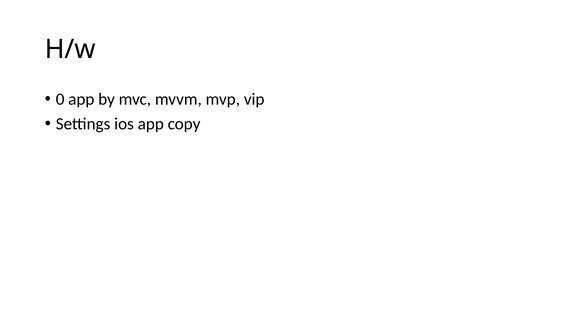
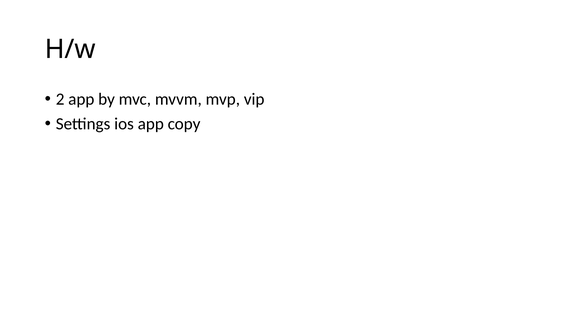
0: 0 -> 2
